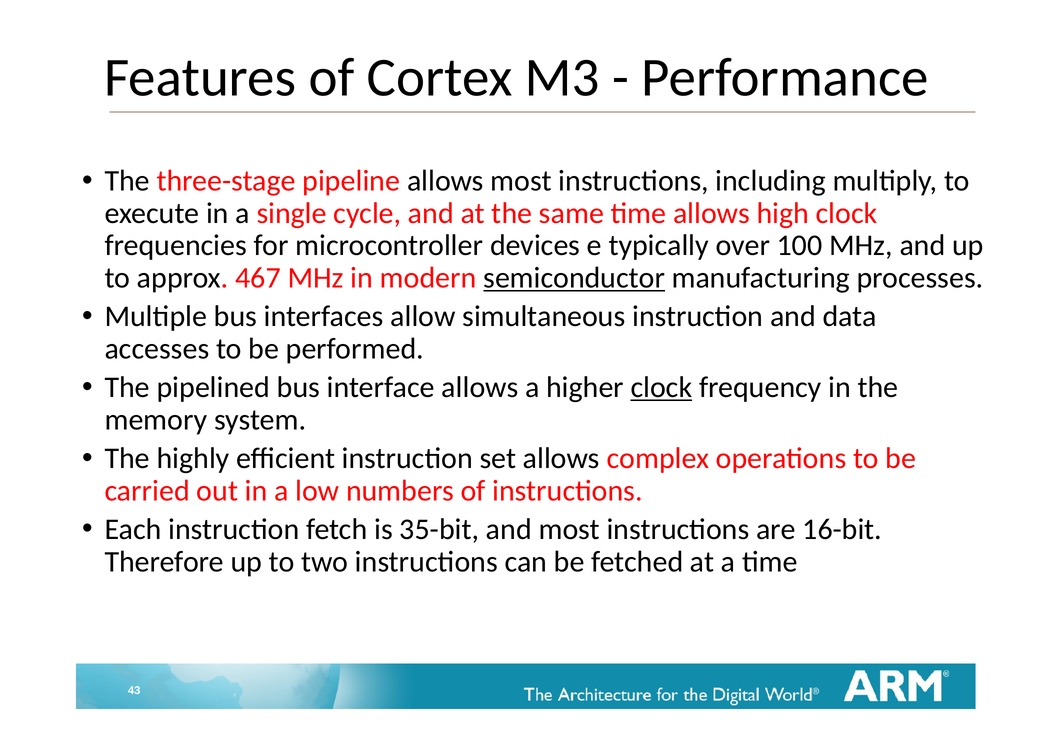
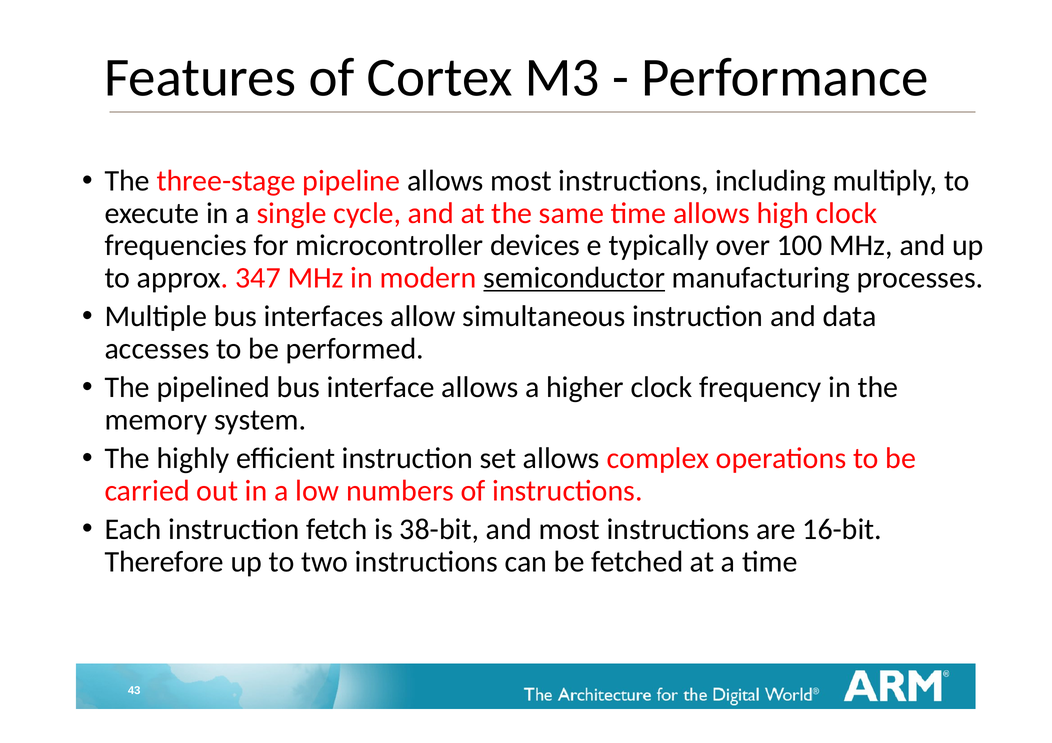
467: 467 -> 347
clock at (661, 388) underline: present -> none
35-bit: 35-bit -> 38-bit
